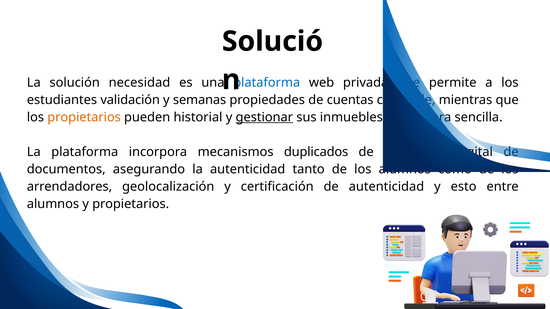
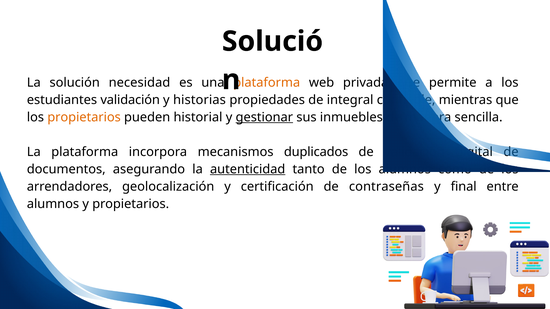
plataforma at (267, 83) colour: blue -> orange
semanas: semanas -> historias
cuentas: cuentas -> integral
autenticidad at (248, 169) underline: none -> present
de autenticidad: autenticidad -> contraseñas
esto: esto -> final
